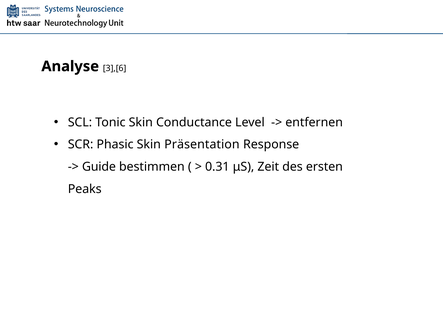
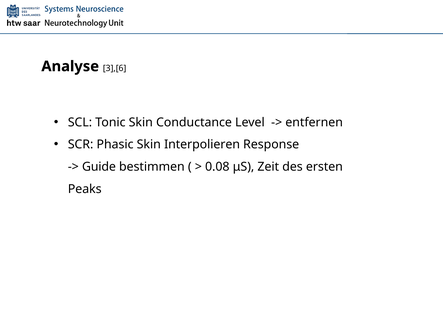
Präsentation: Präsentation -> Interpolieren
0.31: 0.31 -> 0.08
